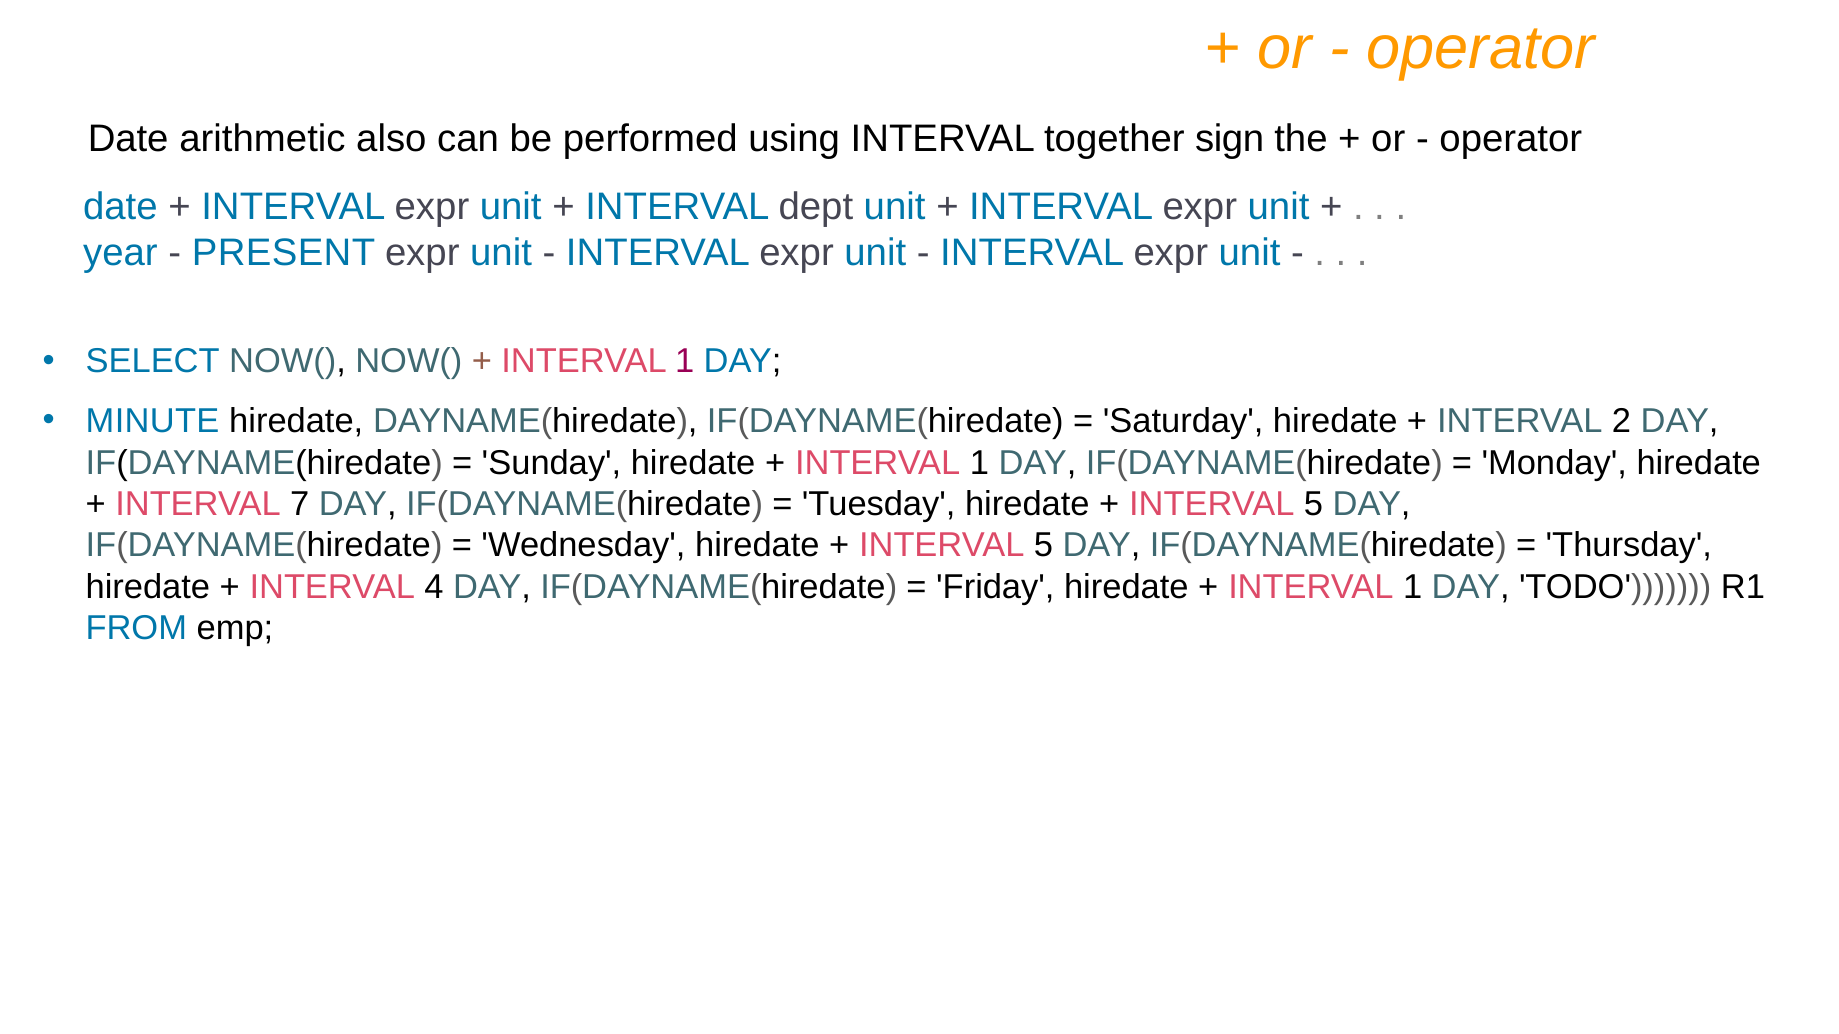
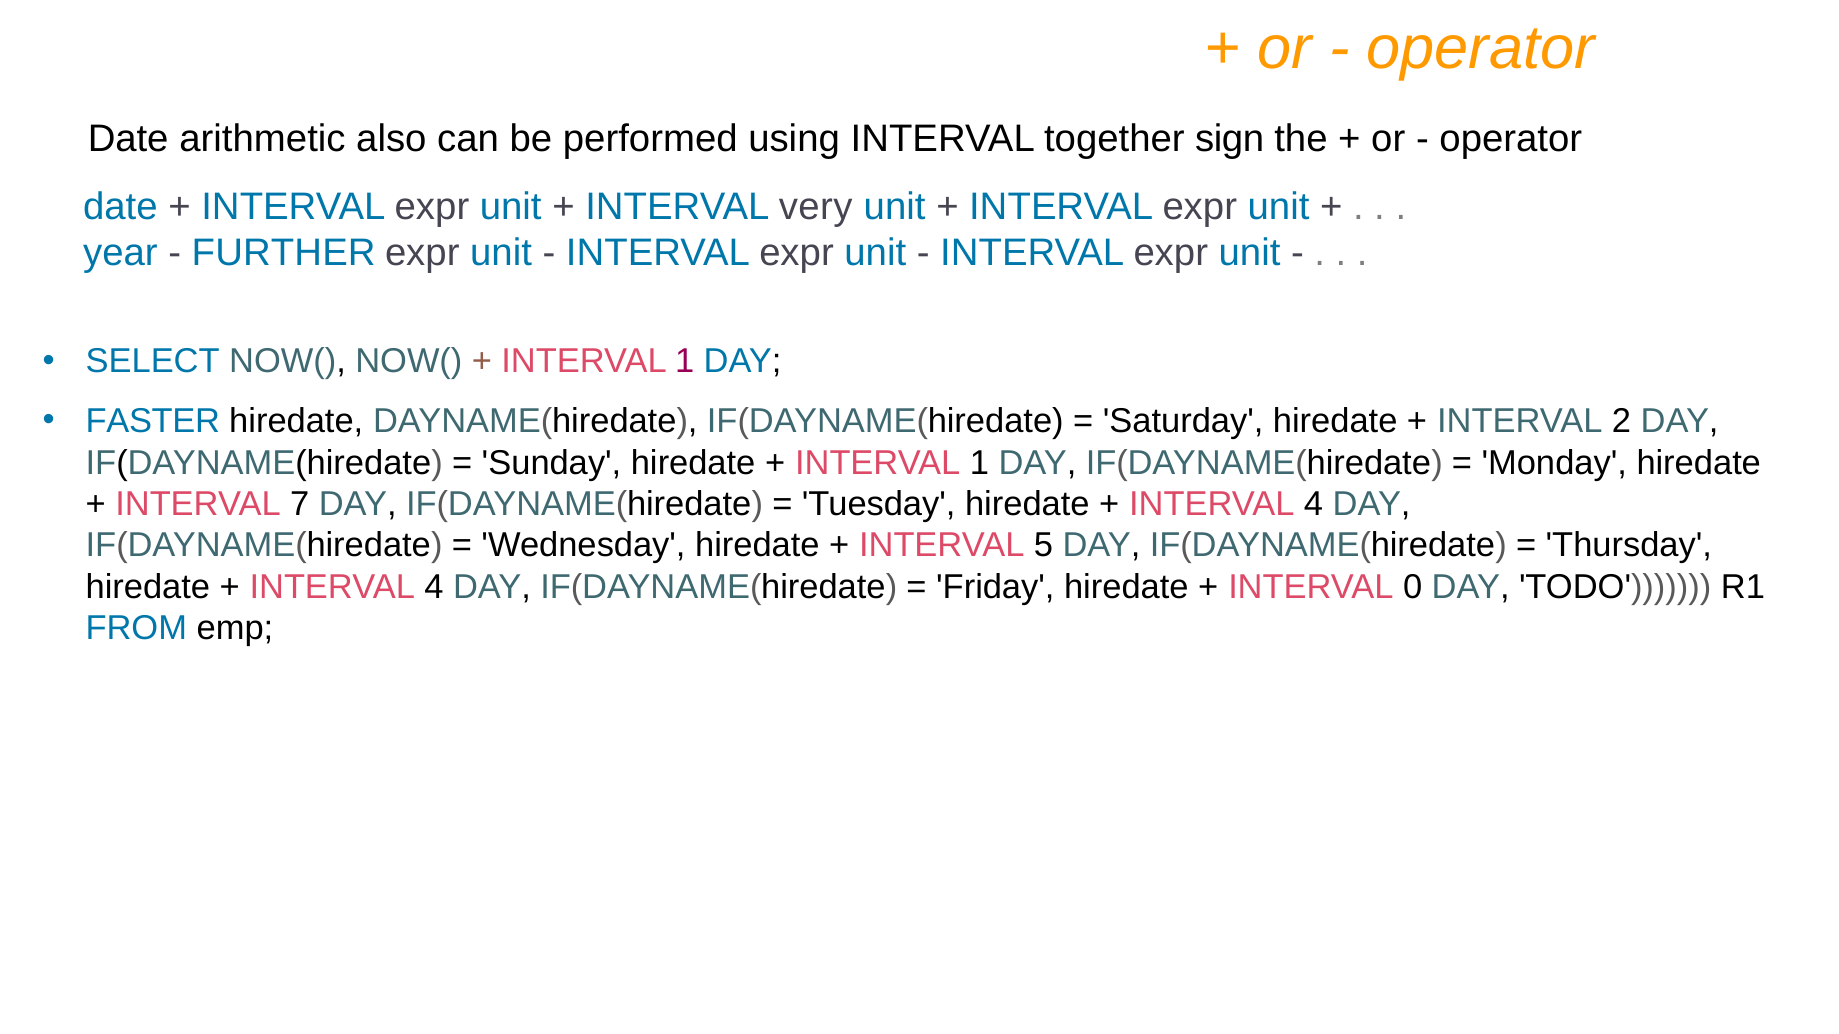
dept: dept -> very
PRESENT: PRESENT -> FURTHER
MINUTE: MINUTE -> FASTER
5 at (1314, 504): 5 -> 4
1 at (1413, 587): 1 -> 0
